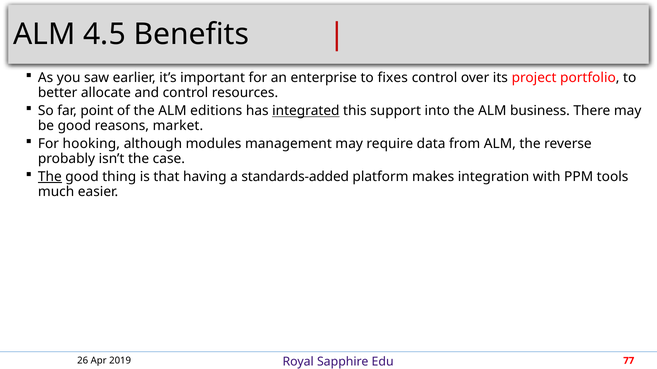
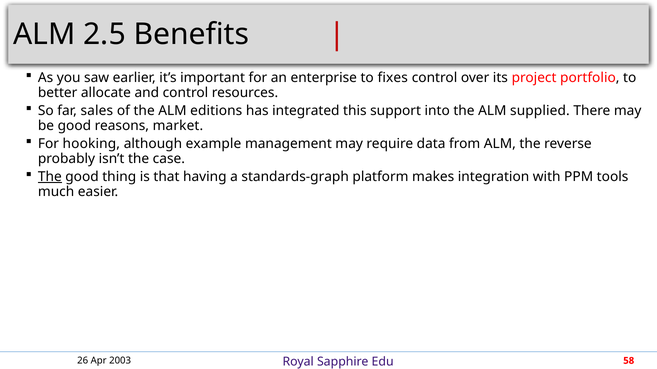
4.5: 4.5 -> 2.5
point: point -> sales
integrated underline: present -> none
business: business -> supplied
modules: modules -> example
standards-added: standards-added -> standards-graph
2019: 2019 -> 2003
77: 77 -> 58
